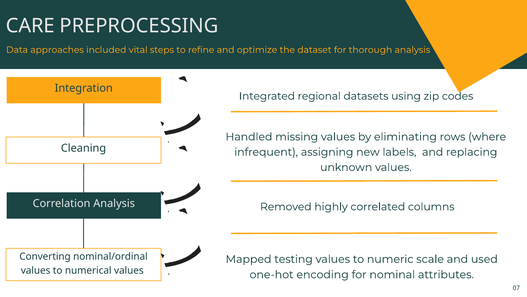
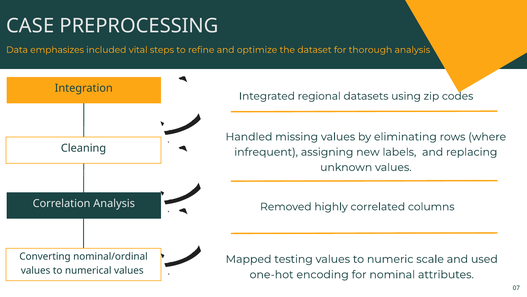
CARE: CARE -> CASE
approaches: approaches -> emphasizes
